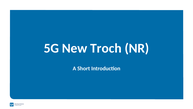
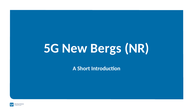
Troch: Troch -> Bergs
